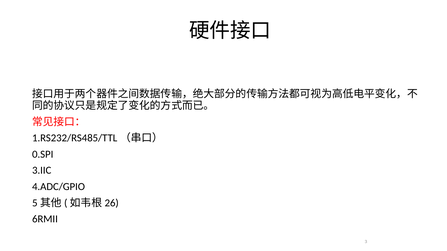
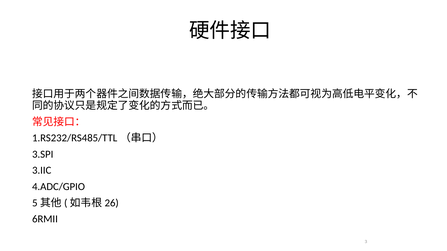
0.SPI: 0.SPI -> 3.SPI
